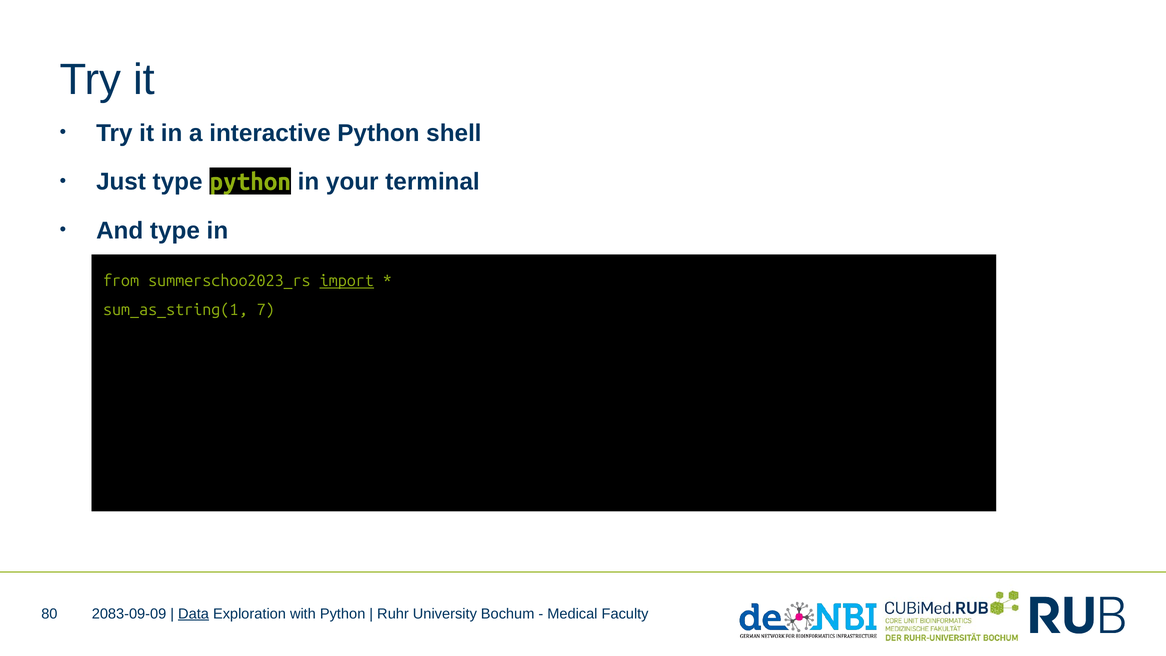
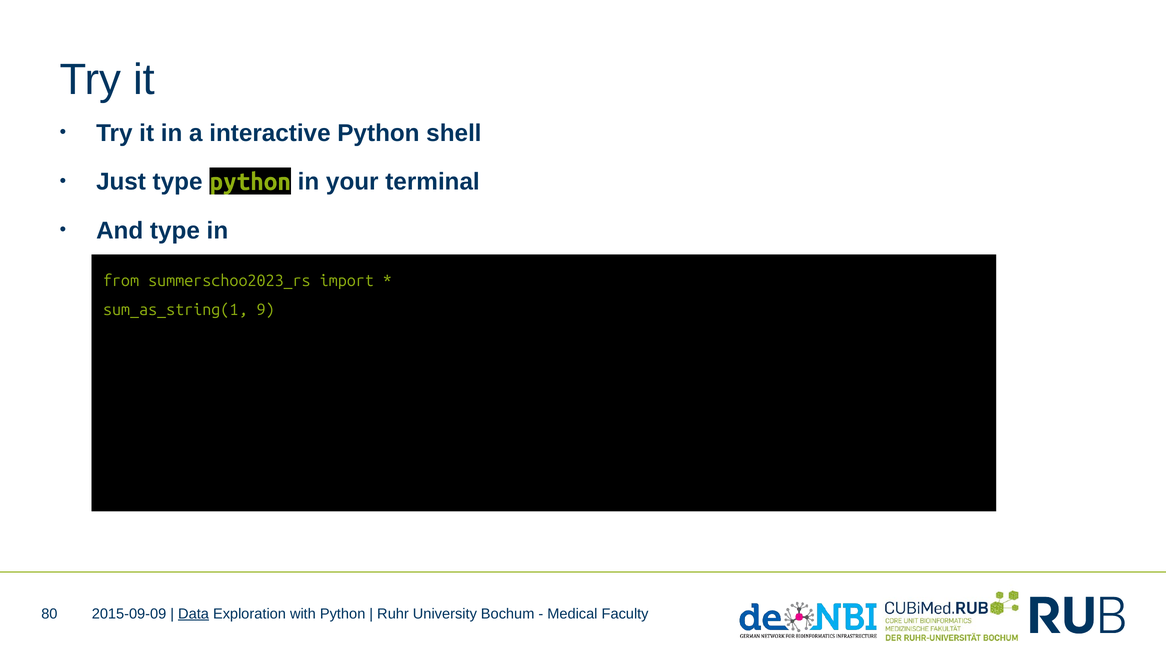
import underline: present -> none
7: 7 -> 9
2083-09-09: 2083-09-09 -> 2015-09-09
